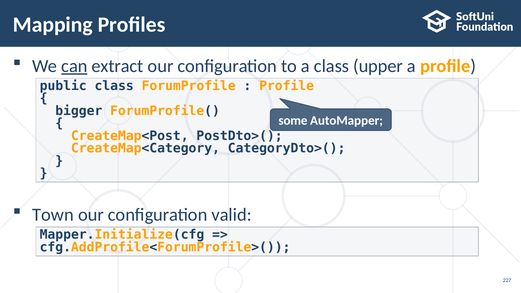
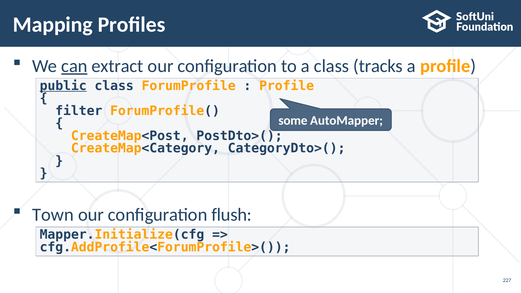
upper: upper -> tracks
public underline: none -> present
bigger: bigger -> filter
valid: valid -> flush
